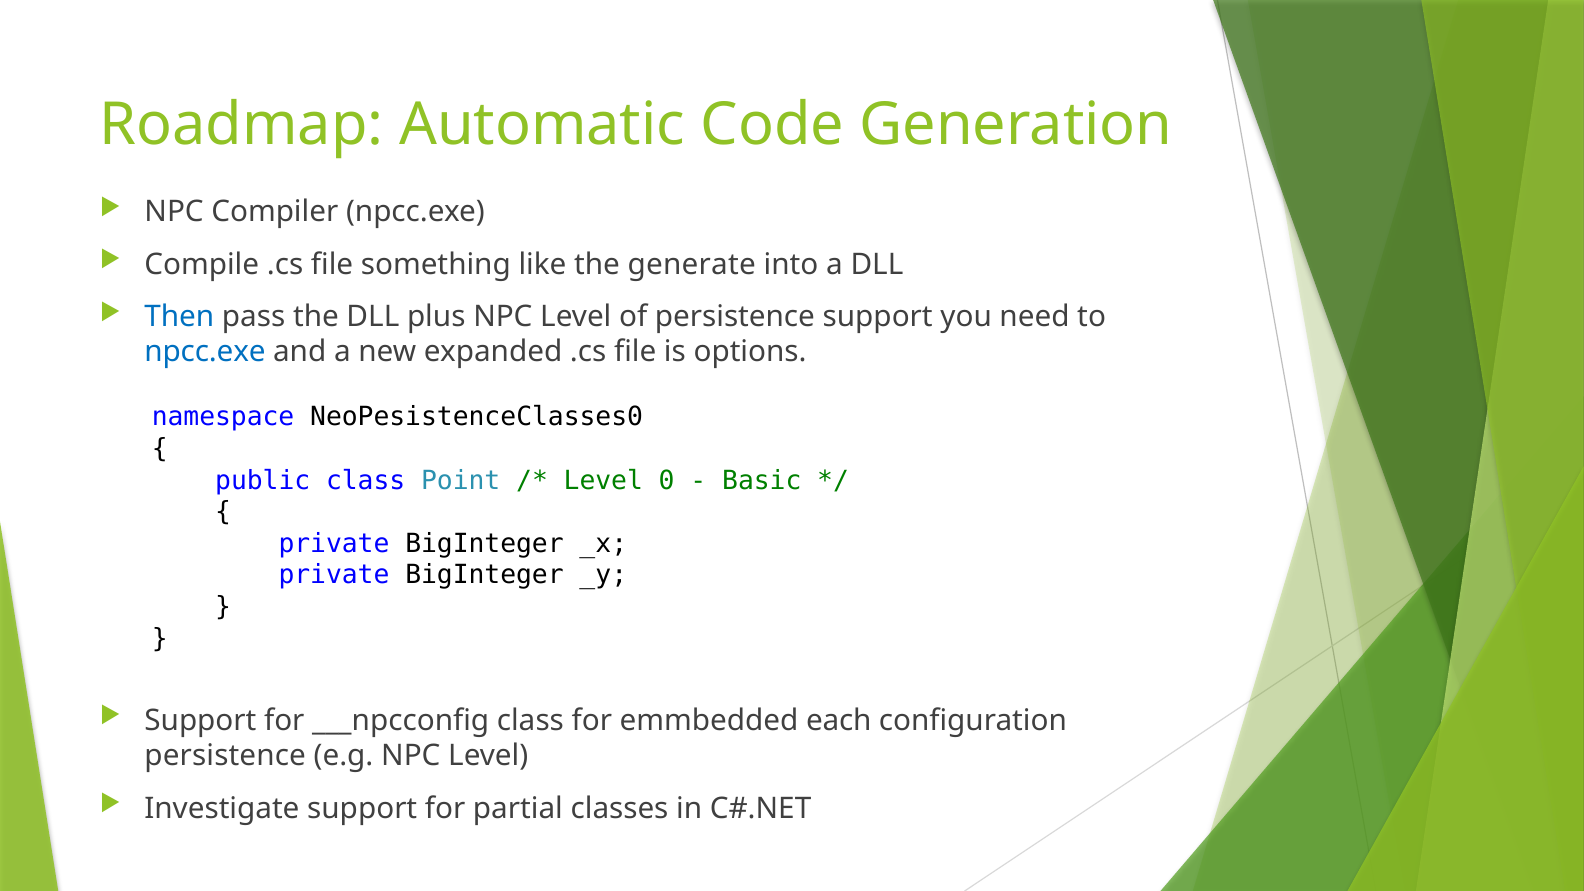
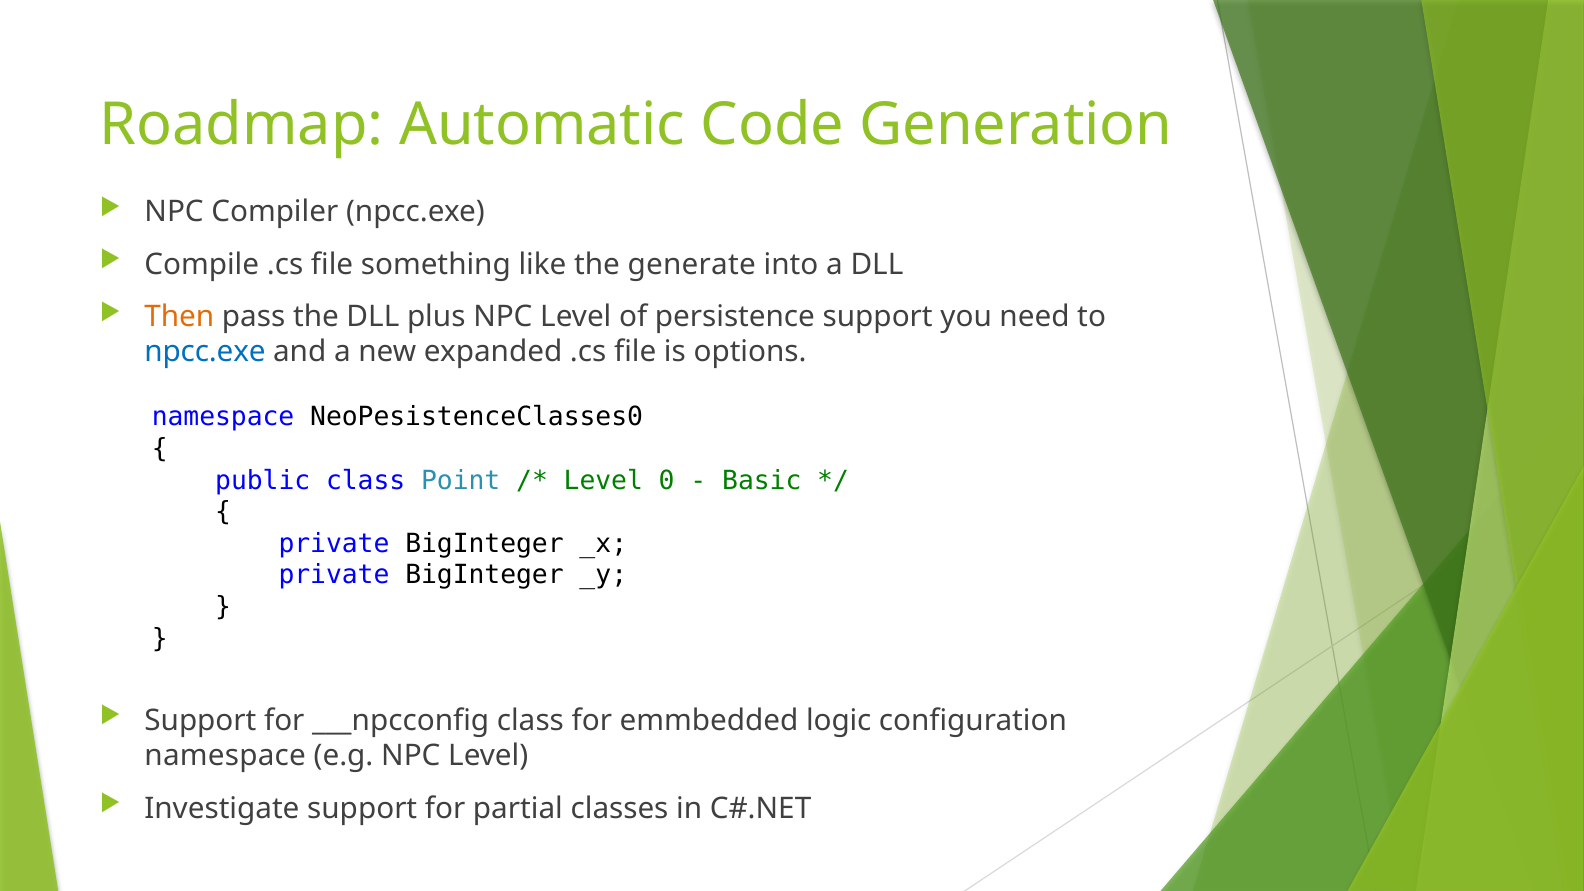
Then colour: blue -> orange
each: each -> logic
persistence at (225, 756): persistence -> namespace
